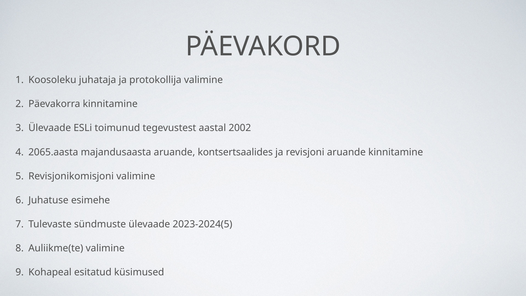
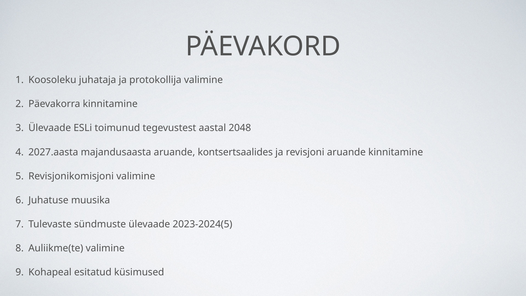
2002: 2002 -> 2048
2065.aasta: 2065.aasta -> 2027.aasta
esimehe: esimehe -> muusika
